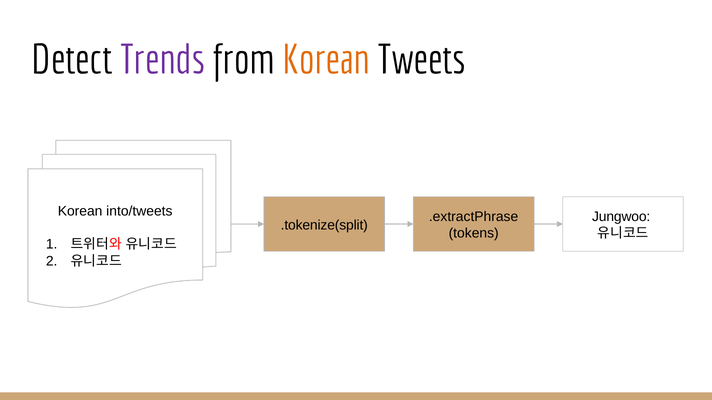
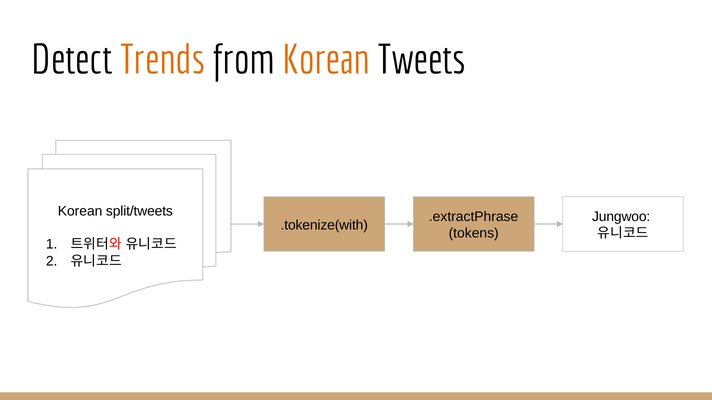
Trends colour: purple -> orange
into/tweets: into/tweets -> split/tweets
.tokenize(split: .tokenize(split -> .tokenize(with
